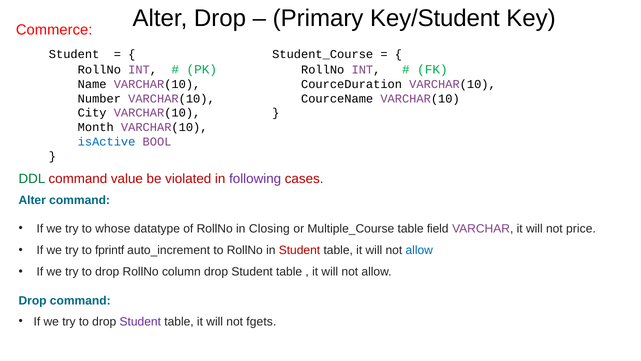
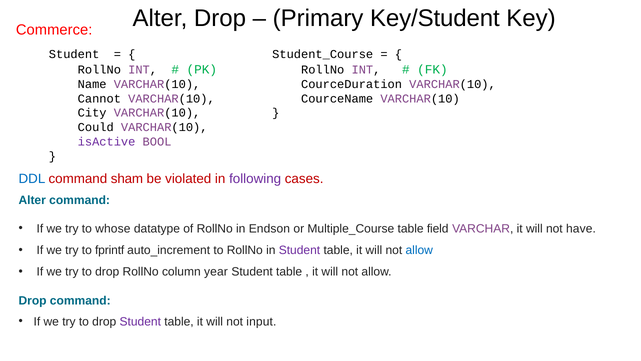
Number: Number -> Cannot
Month: Month -> Could
isActive colour: blue -> purple
DDL colour: green -> blue
value: value -> sham
Closing: Closing -> Endson
price: price -> have
Student at (299, 250) colour: red -> purple
column drop: drop -> year
fgets: fgets -> input
